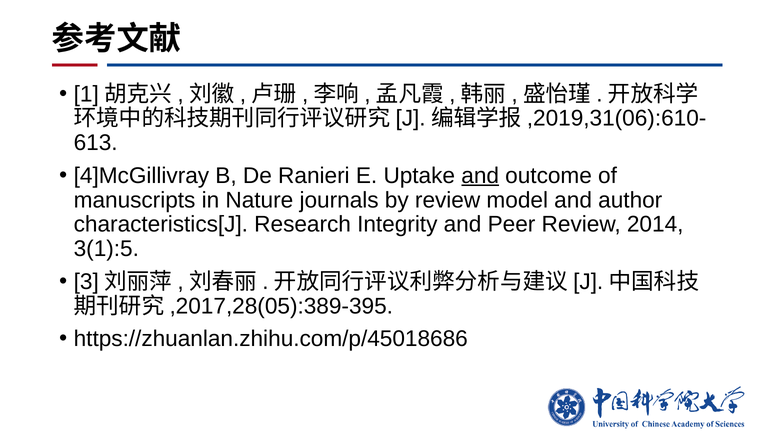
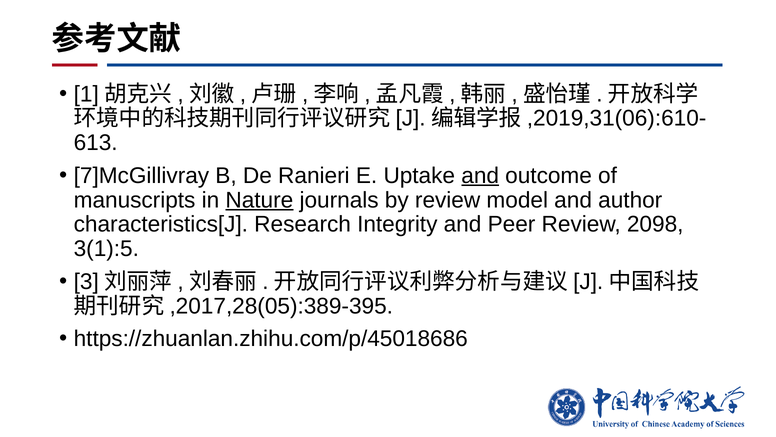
4]McGillivray: 4]McGillivray -> 7]McGillivray
Nature underline: none -> present
2014: 2014 -> 2098
